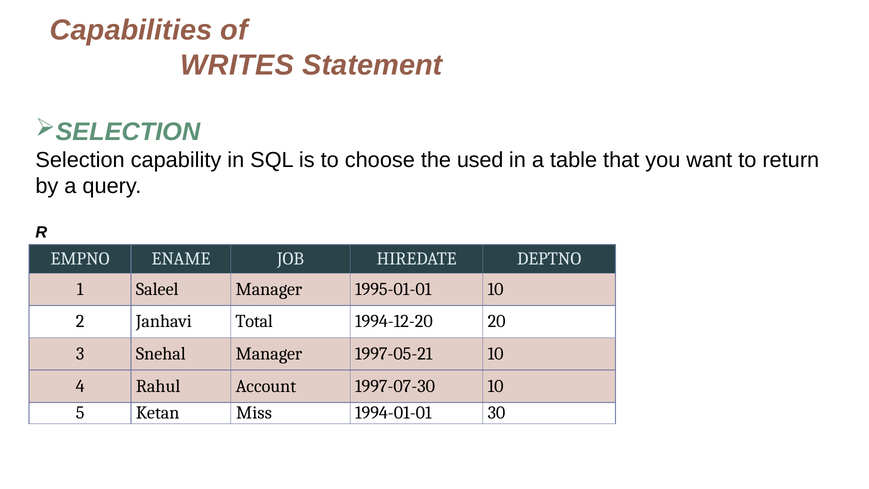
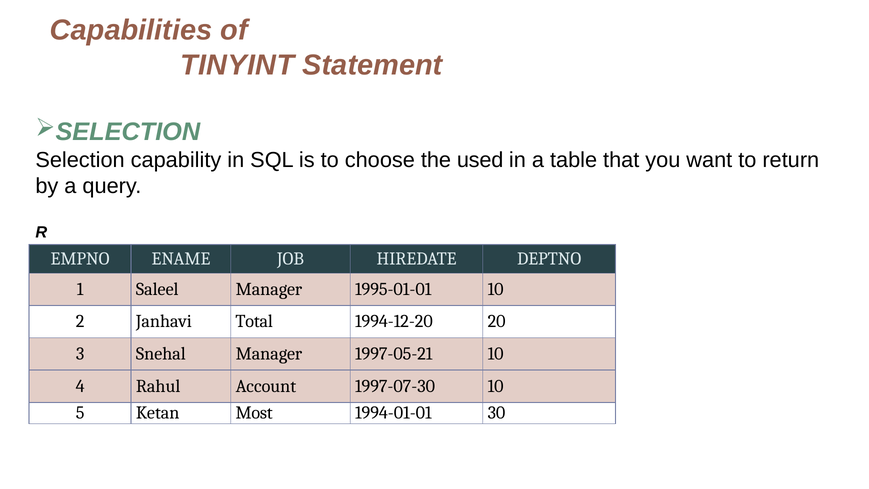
WRITES: WRITES -> TINYINT
Miss: Miss -> Most
